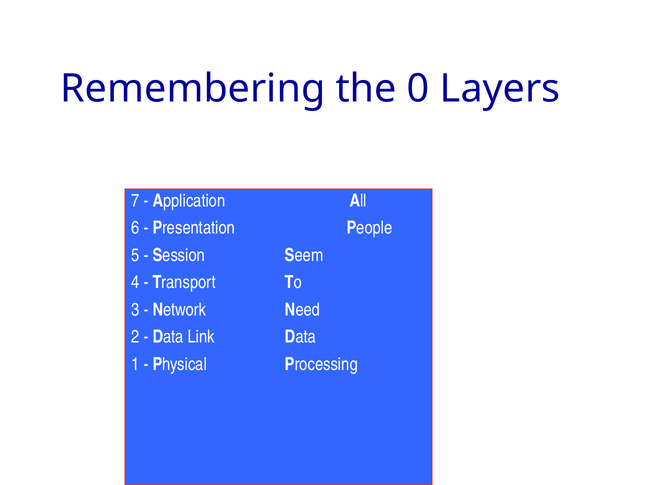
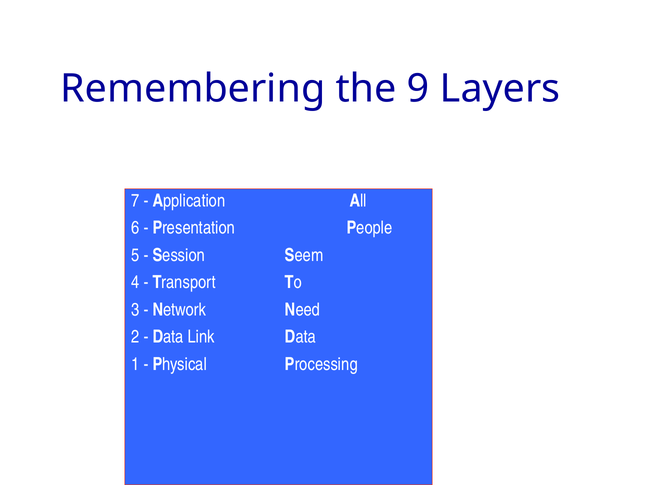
0: 0 -> 9
